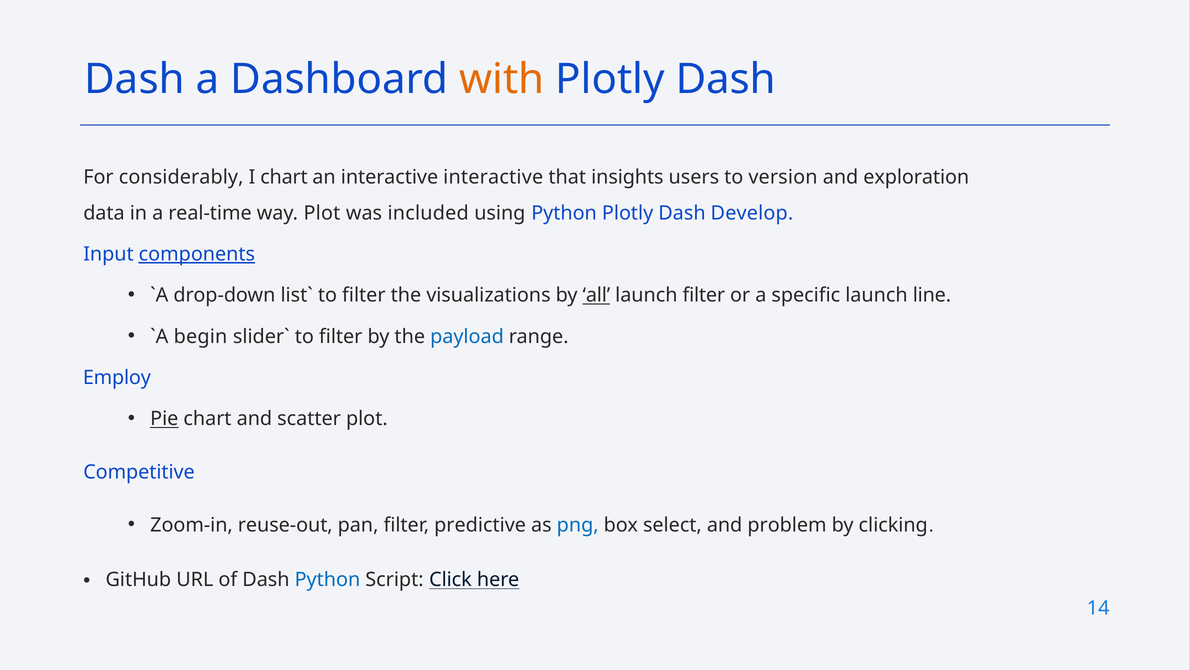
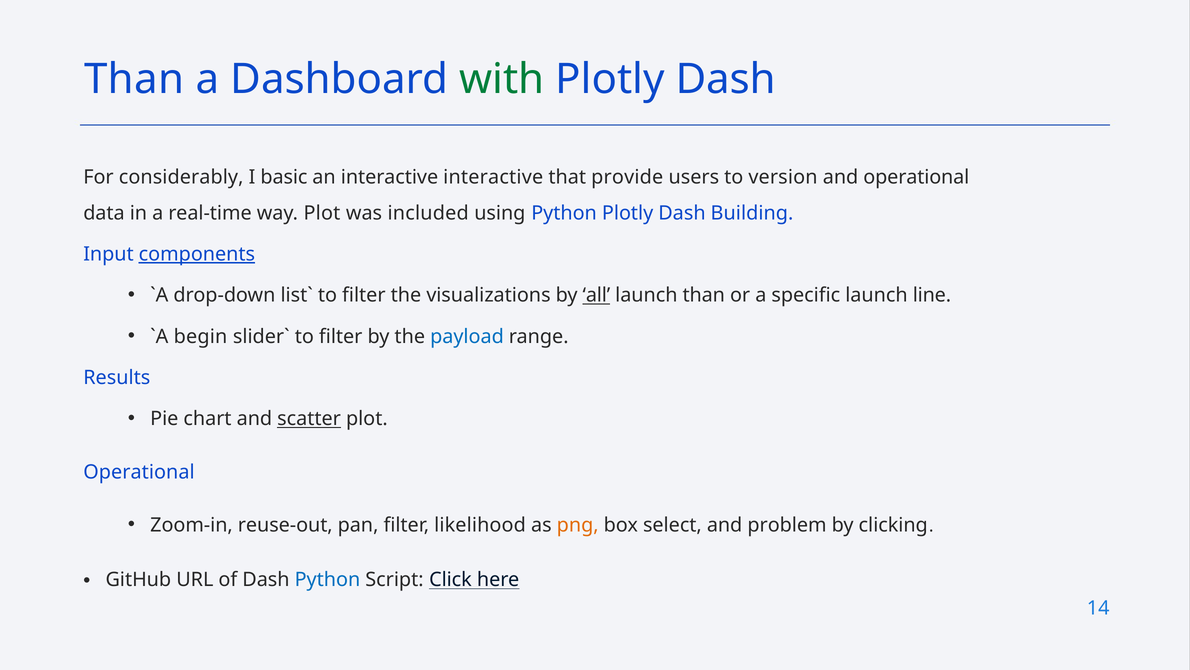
Dash at (134, 79): Dash -> Than
with colour: orange -> green
I chart: chart -> basic
insights: insights -> provide
and exploration: exploration -> operational
Develop: Develop -> Building
launch filter: filter -> than
Employ: Employ -> Results
Pie underline: present -> none
scatter underline: none -> present
Competitive at (139, 472): Competitive -> Operational
predictive: predictive -> likelihood
png colour: blue -> orange
